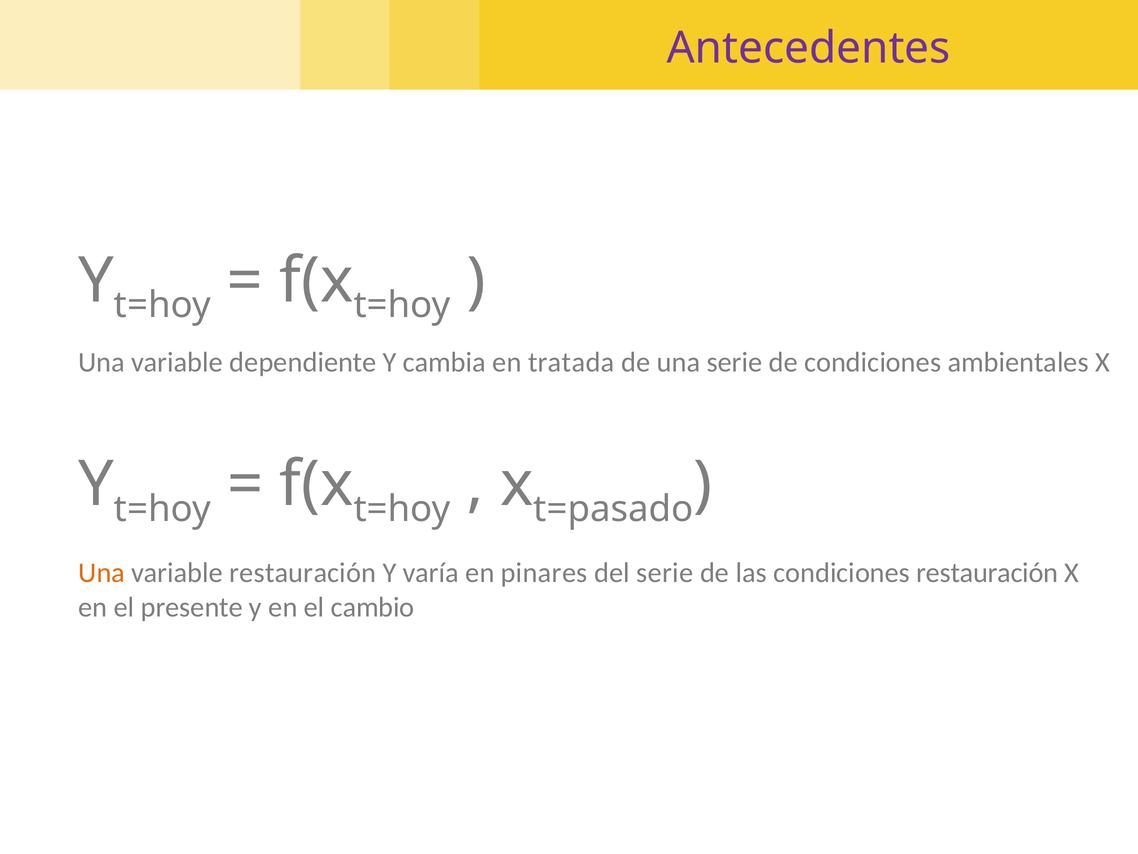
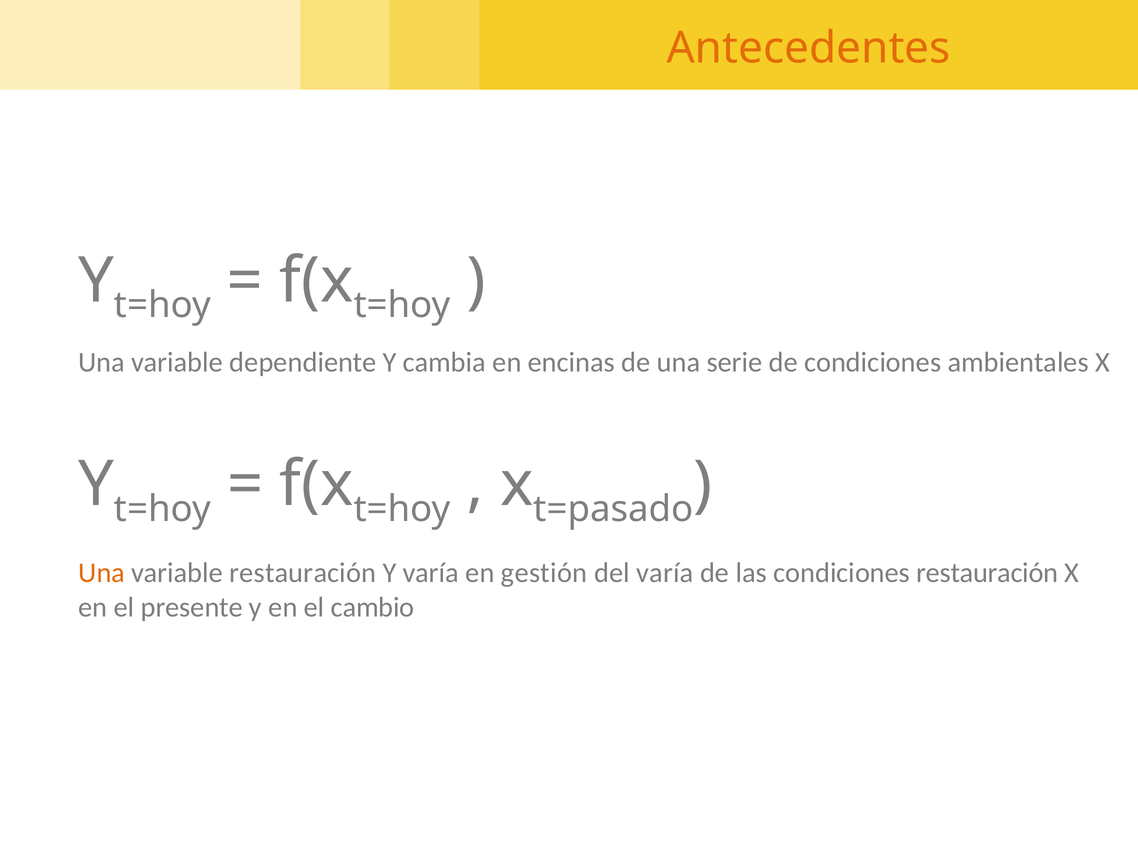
Antecedentes colour: purple -> orange
tratada: tratada -> encinas
pinares: pinares -> gestión
del serie: serie -> varía
